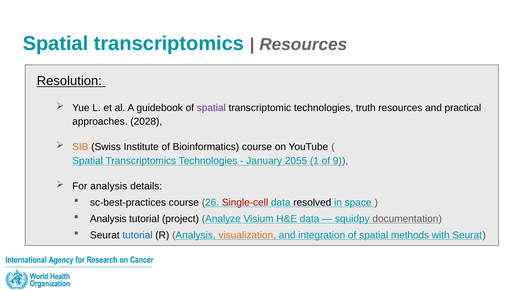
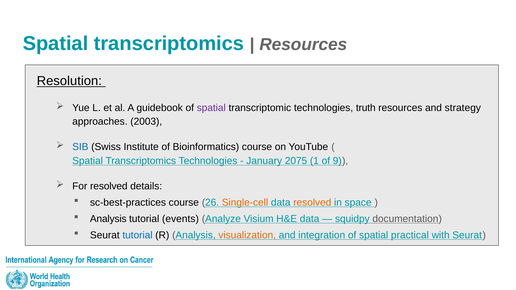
practical: practical -> strategy
2028: 2028 -> 2003
SIB colour: orange -> blue
2055: 2055 -> 2075
For analysis: analysis -> resolved
Single-cell colour: red -> orange
resolved at (312, 203) colour: black -> orange
project: project -> events
methods: methods -> practical
